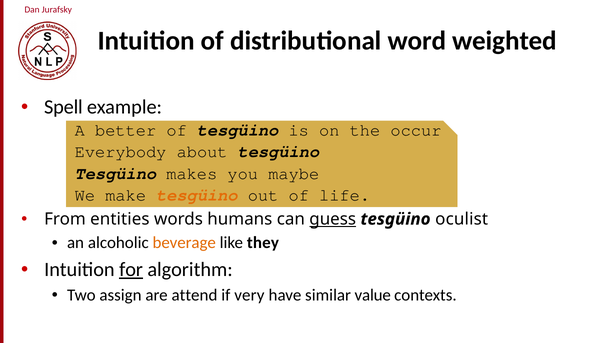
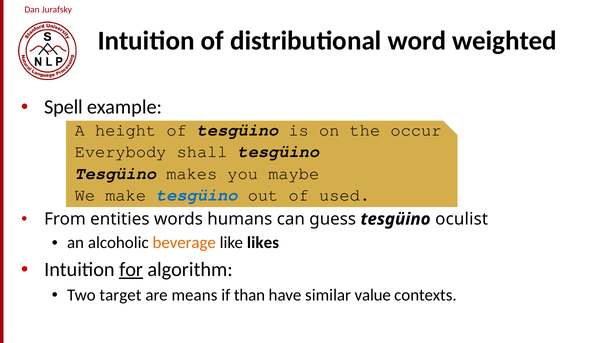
better: better -> height
about: about -> shall
tesgüino at (197, 195) colour: orange -> blue
life: life -> used
guess underline: present -> none
they: they -> likes
assign: assign -> target
attend: attend -> means
very: very -> than
